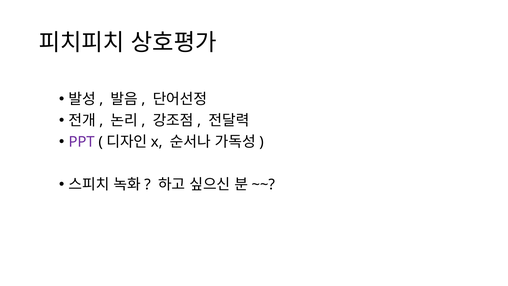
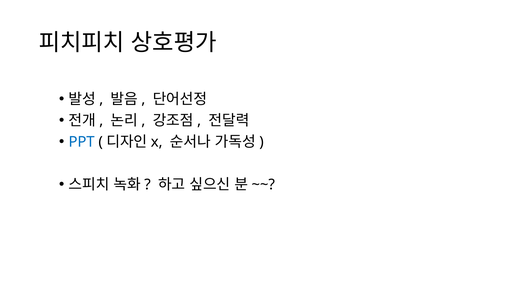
PPT colour: purple -> blue
